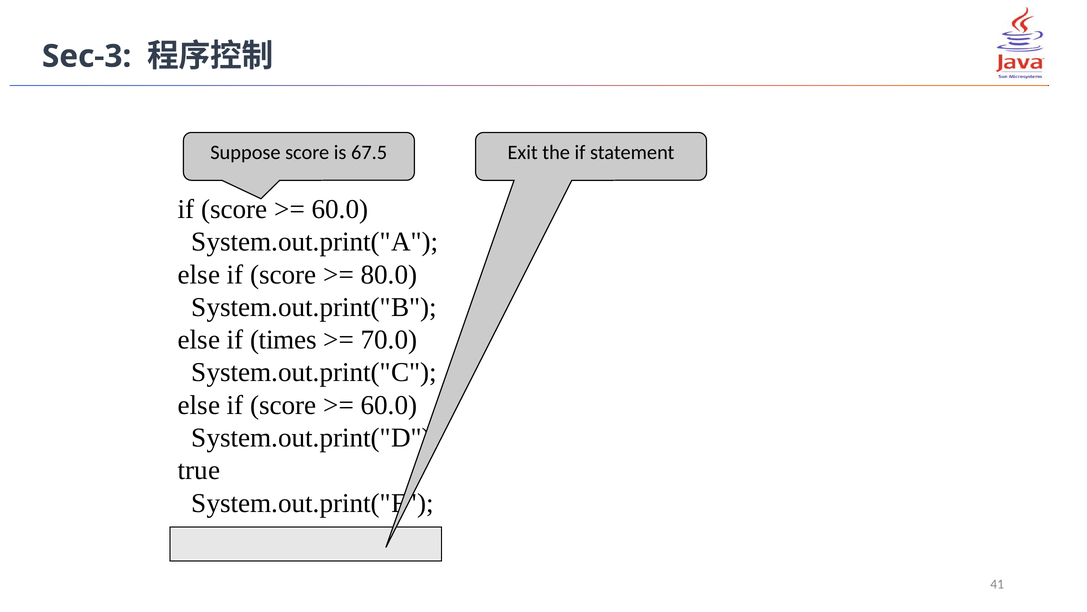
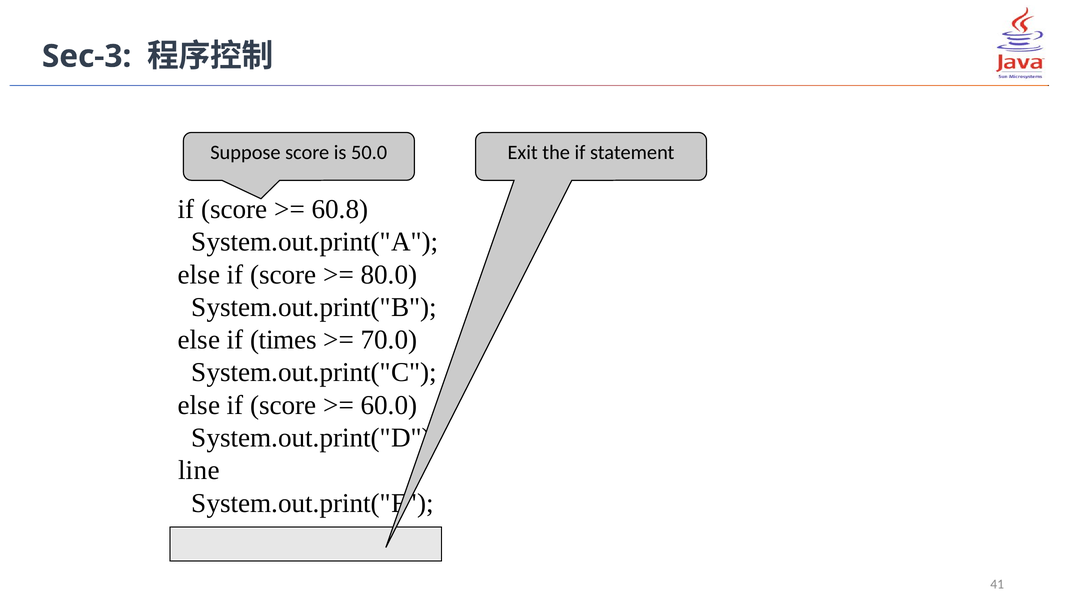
67.5: 67.5 -> 50.0
60.0 at (340, 209): 60.0 -> 60.8
true: true -> line
